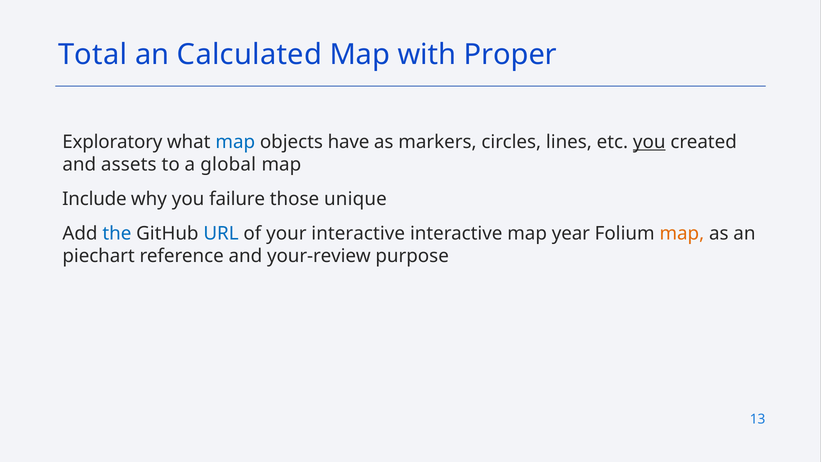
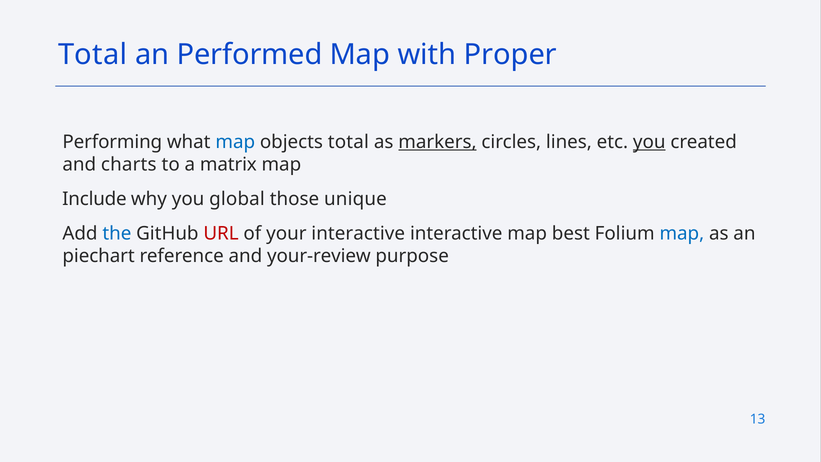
Calculated: Calculated -> Performed
Exploratory: Exploratory -> Performing
objects have: have -> total
markers underline: none -> present
assets: assets -> charts
global: global -> matrix
failure: failure -> global
URL colour: blue -> red
year: year -> best
map at (682, 233) colour: orange -> blue
